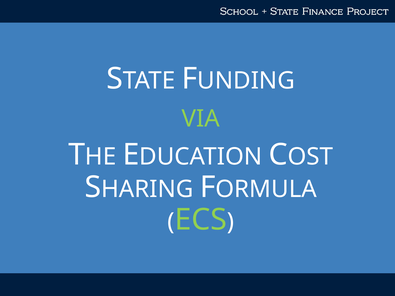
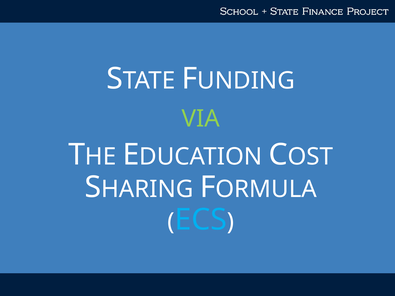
ECS colour: light green -> light blue
